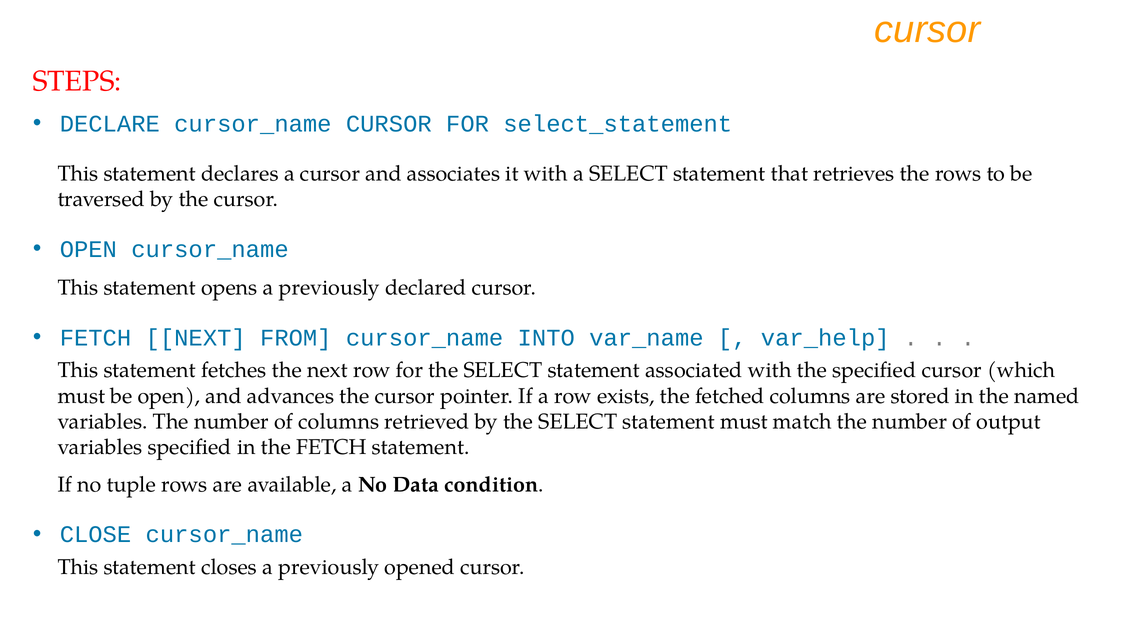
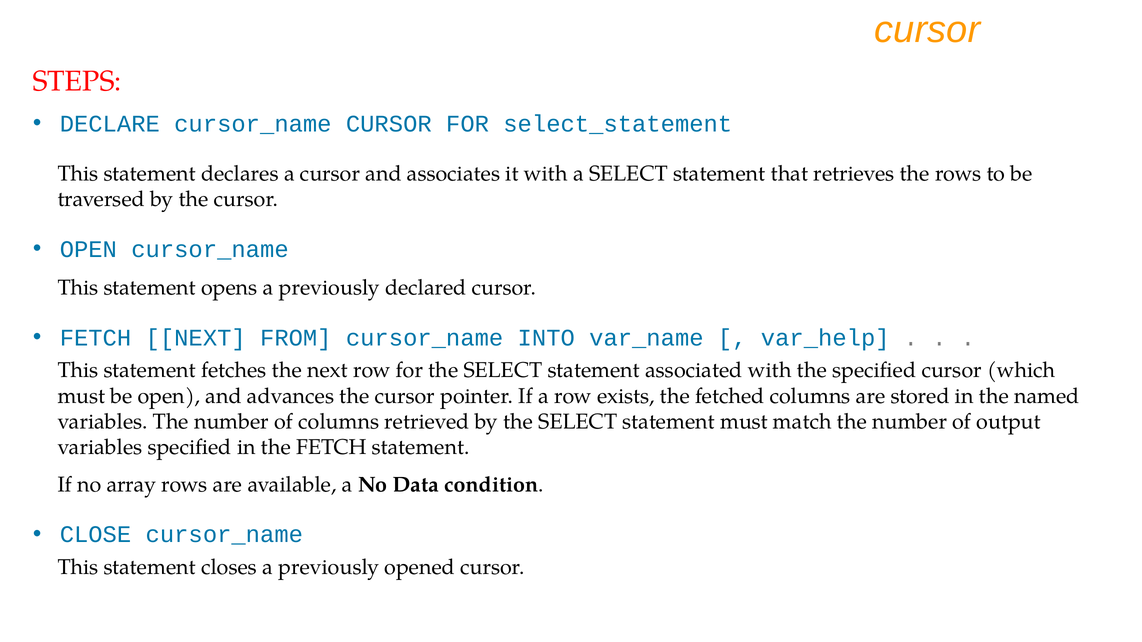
tuple: tuple -> array
